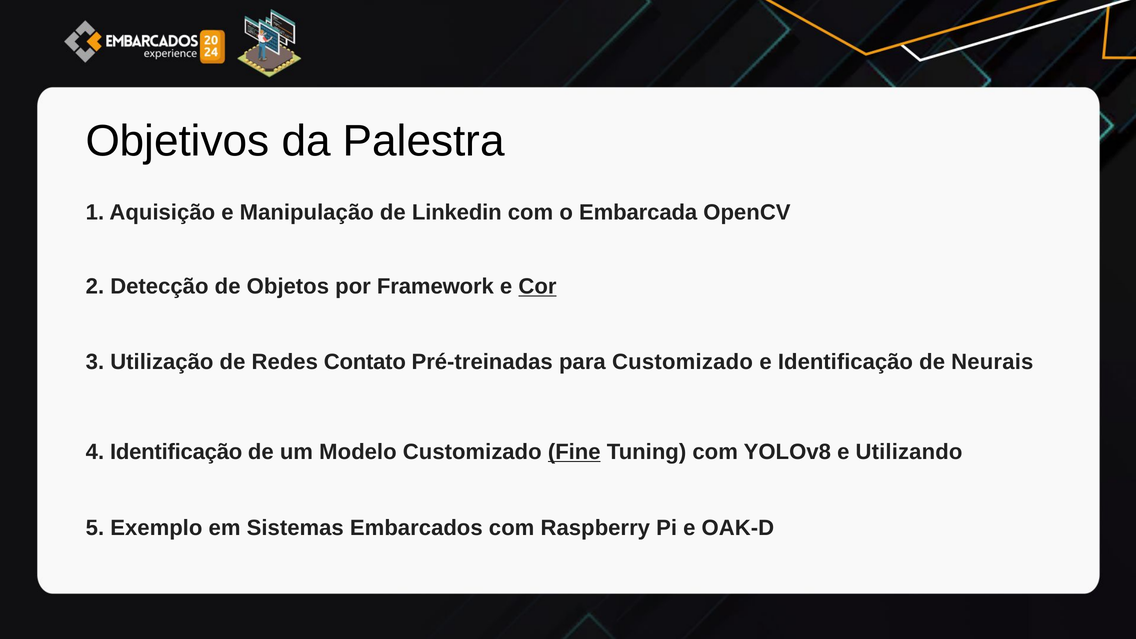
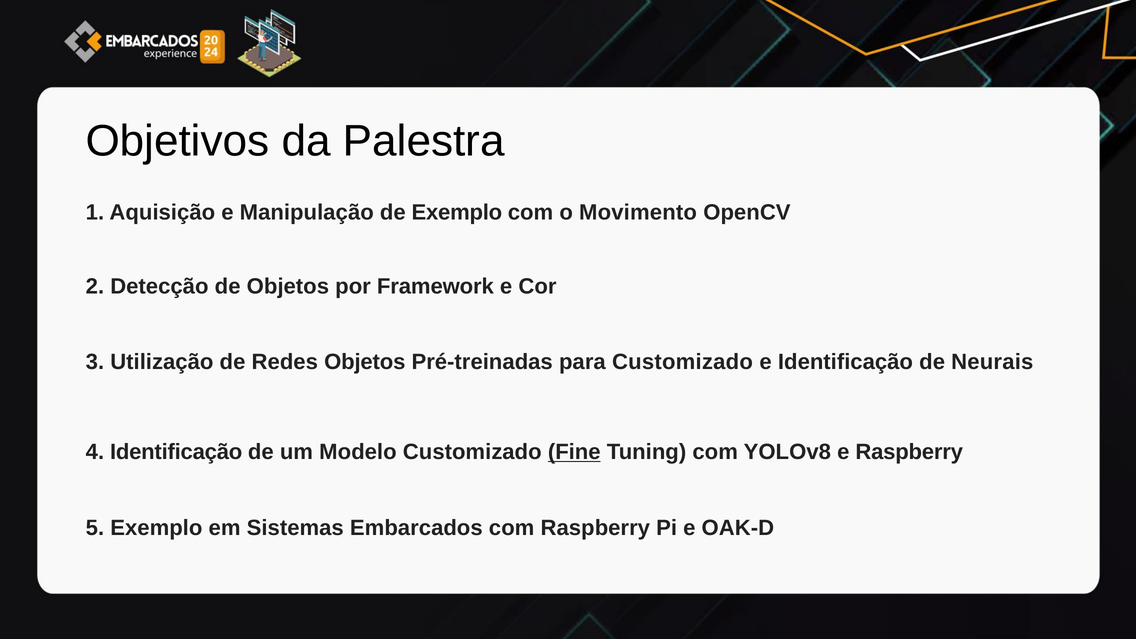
de Linkedin: Linkedin -> Exemplo
Embarcada: Embarcada -> Movimento
Cor underline: present -> none
Redes Contato: Contato -> Objetos
e Utilizando: Utilizando -> Raspberry
